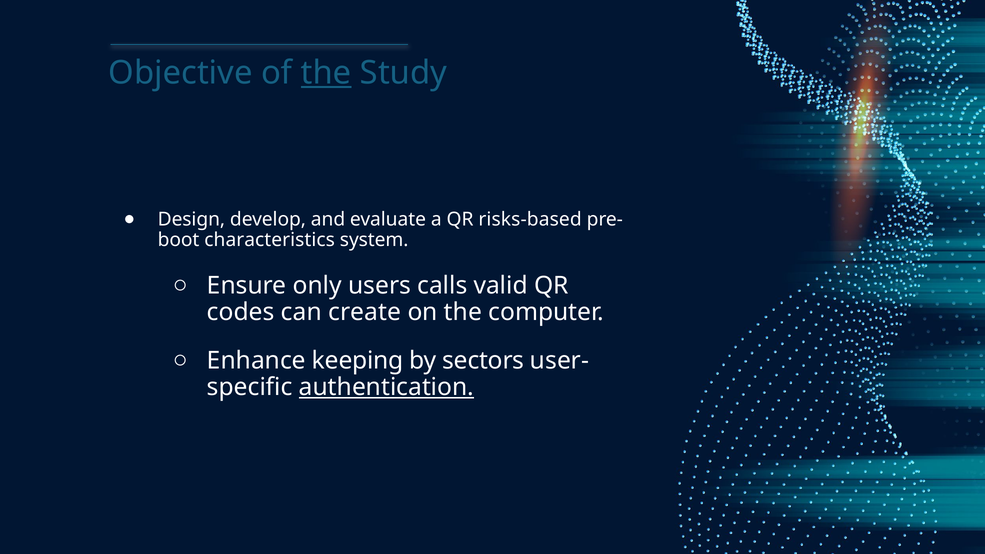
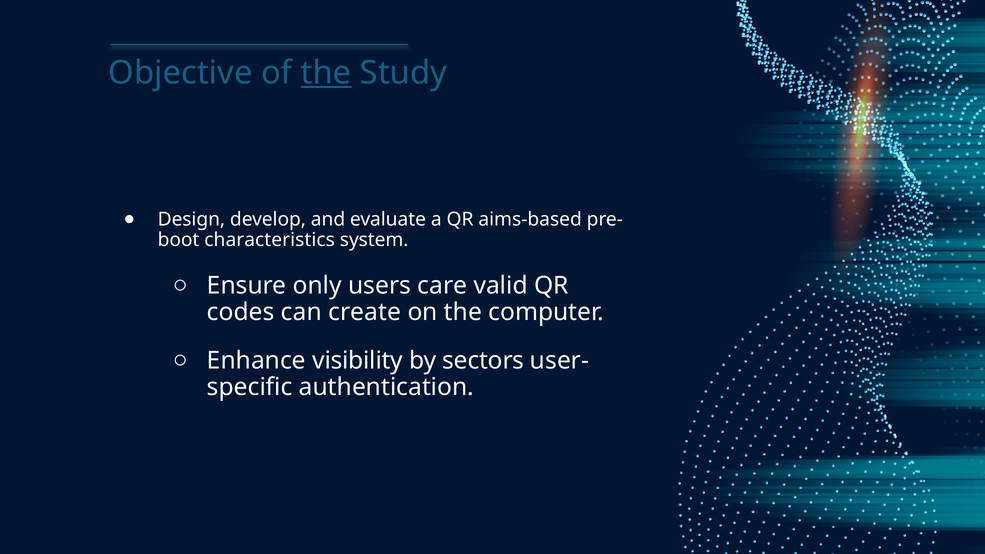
risks-based: risks-based -> aims-based
calls: calls -> care
keeping: keeping -> visibility
authentication underline: present -> none
